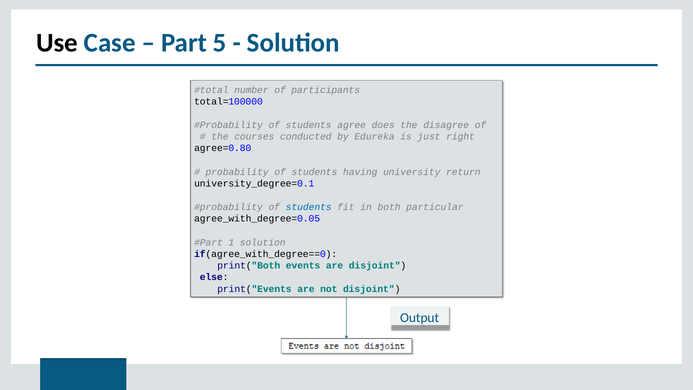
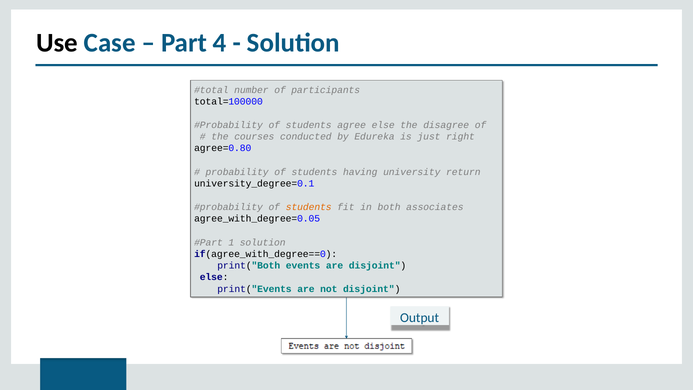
5: 5 -> 4
agree does: does -> else
students at (309, 207) colour: blue -> orange
particular: particular -> associates
